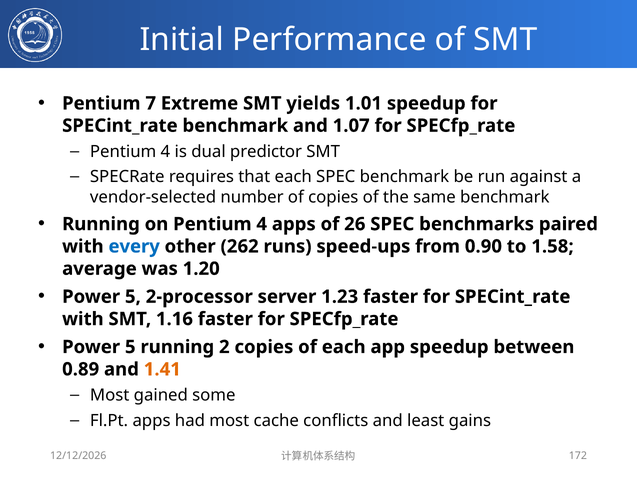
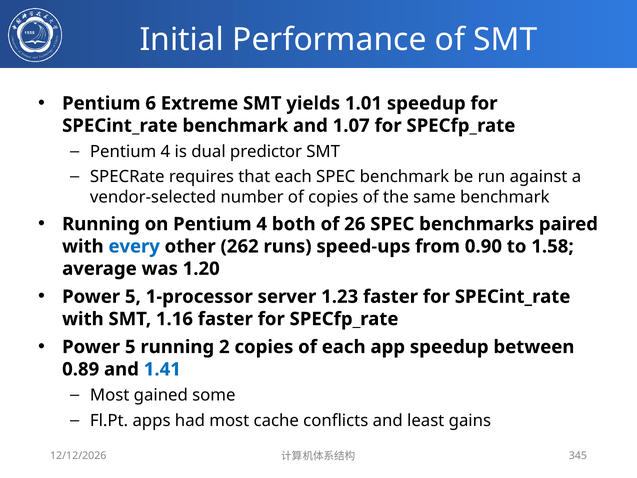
7: 7 -> 6
4 apps: apps -> both
2-processor: 2-processor -> 1-processor
1.41 colour: orange -> blue
172: 172 -> 345
